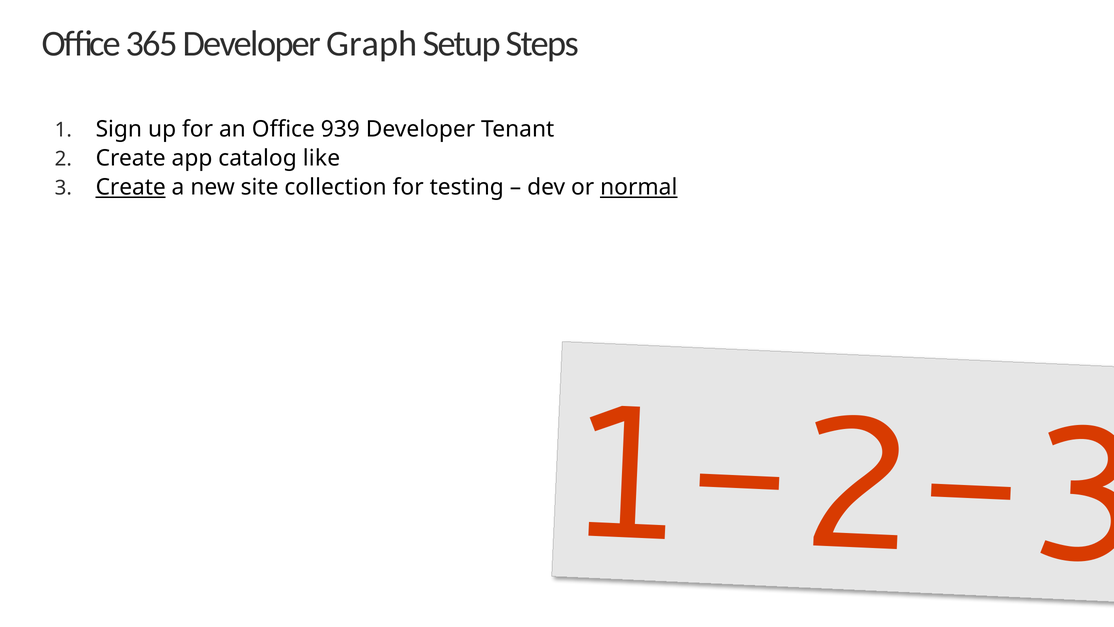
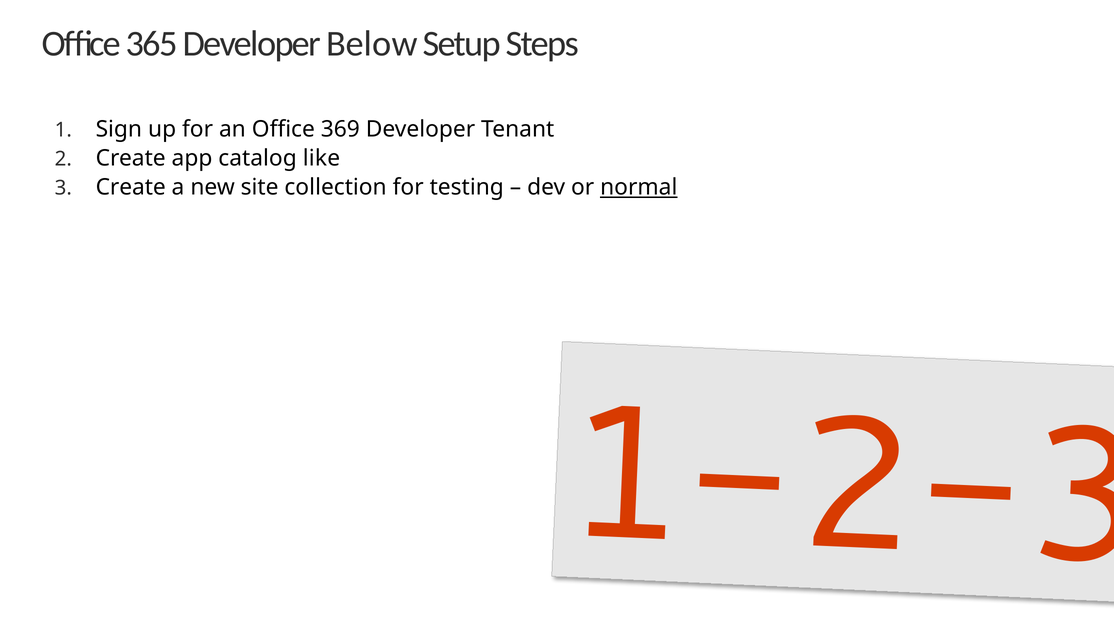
Graph: Graph -> Below
939: 939 -> 369
Create at (131, 187) underline: present -> none
